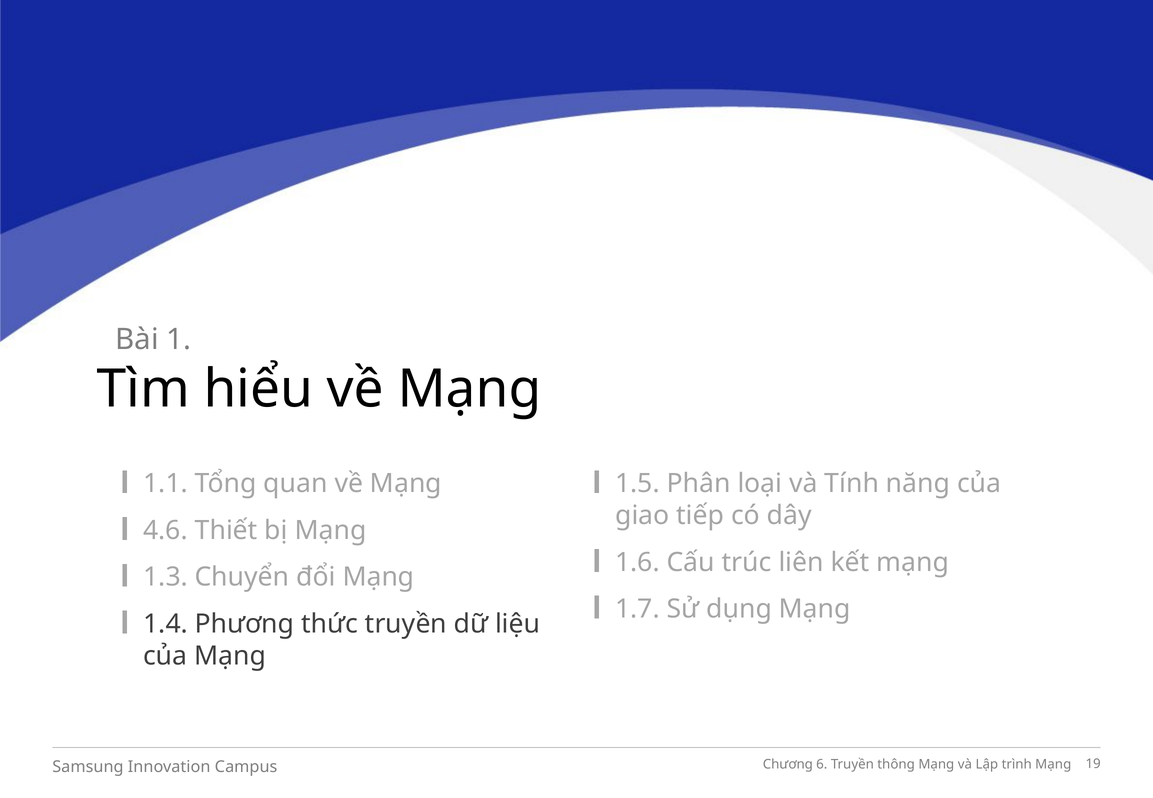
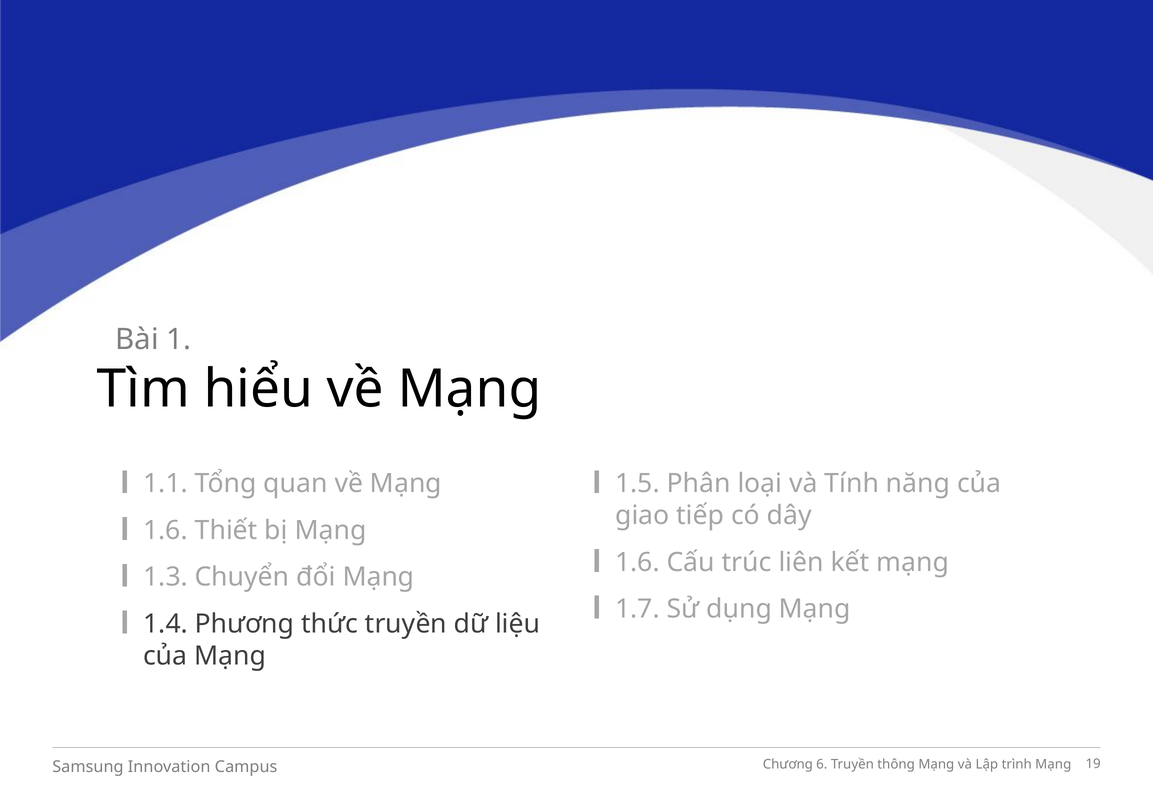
4.6 at (166, 531): 4.6 -> 1.6
